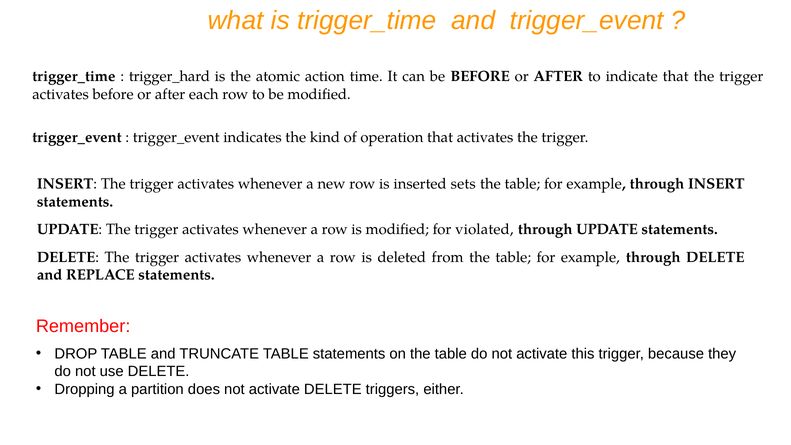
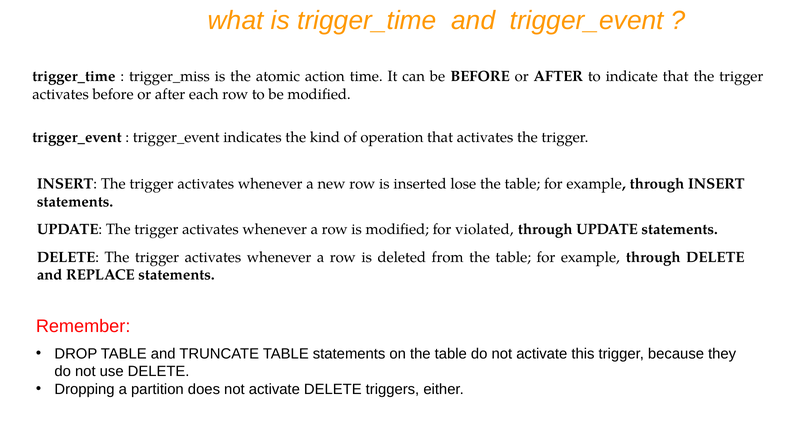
trigger_hard: trigger_hard -> trigger_miss
sets: sets -> lose
